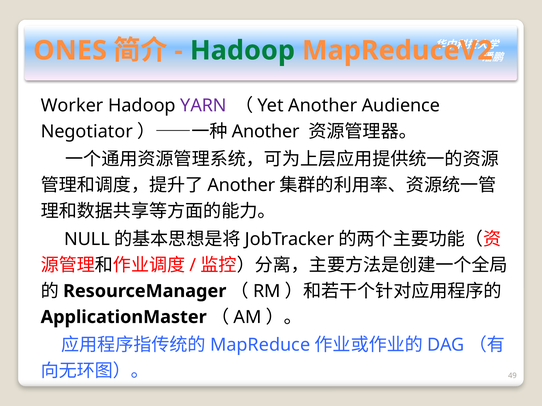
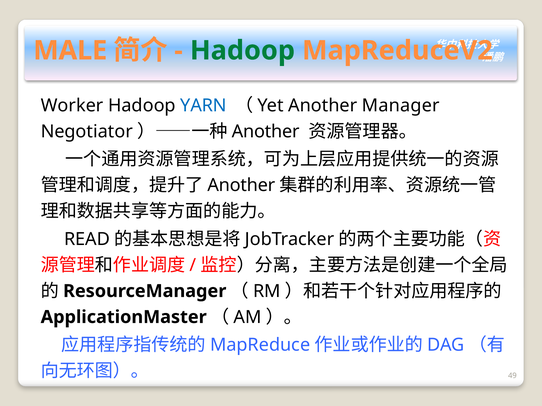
ONES: ONES -> MALE
YARN colour: purple -> blue
Audience: Audience -> Manager
NULL: NULL -> READ
